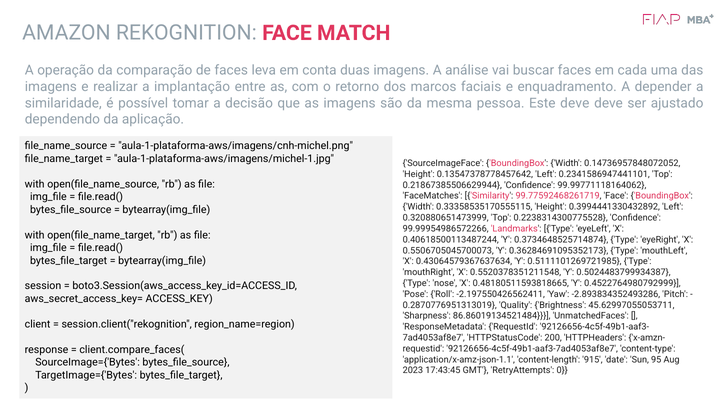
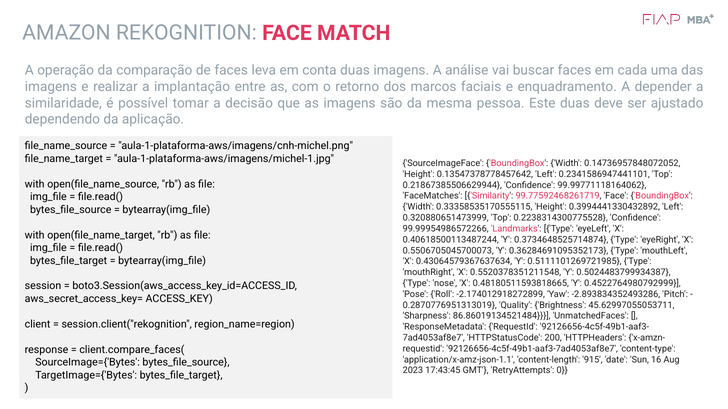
Este deve: deve -> duas
-2.197550426562411: -2.197550426562411 -> -2.174012918272899
95: 95 -> 16
